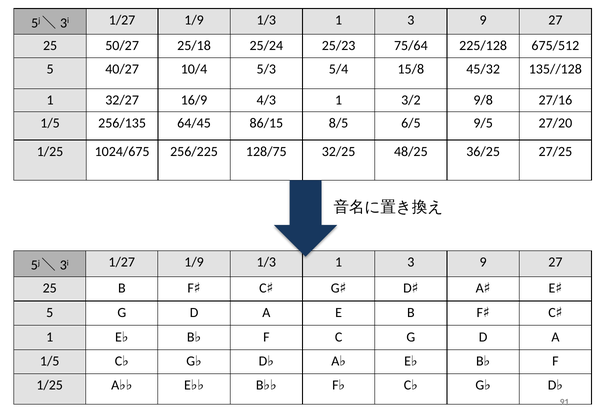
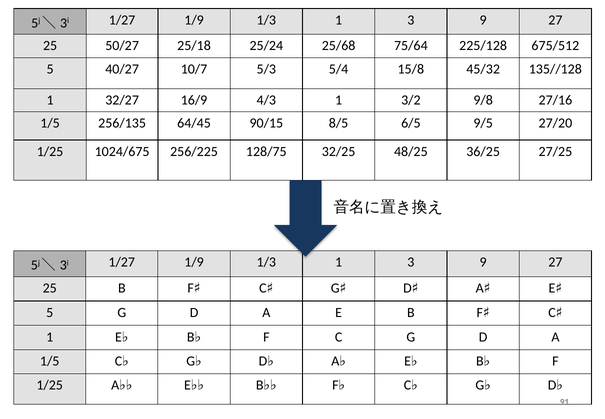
25/23: 25/23 -> 25/68
10/4: 10/4 -> 10/7
86/15: 86/15 -> 90/15
